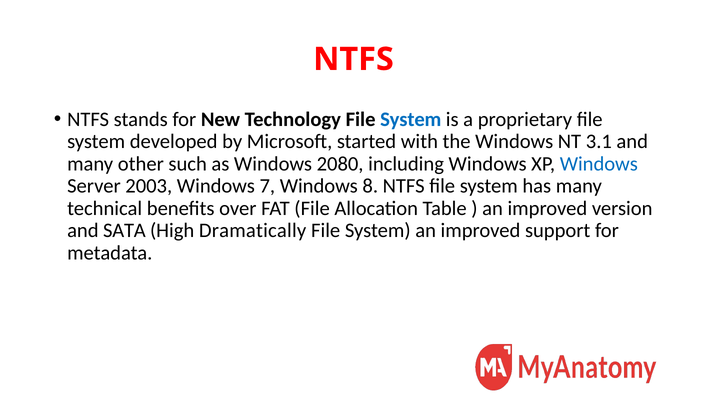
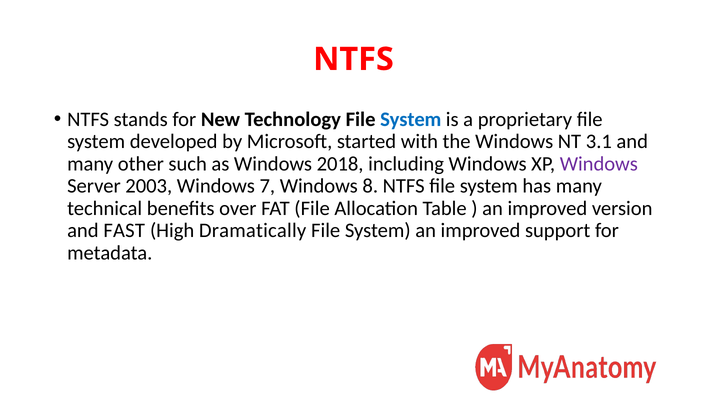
2080: 2080 -> 2018
Windows at (599, 164) colour: blue -> purple
SATA: SATA -> FAST
